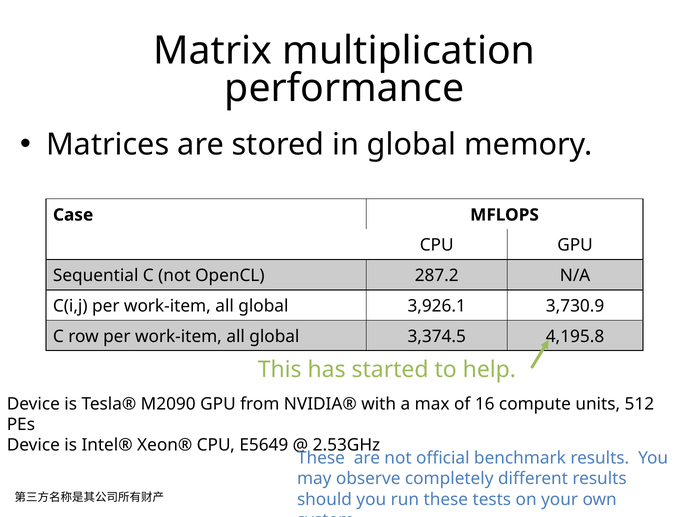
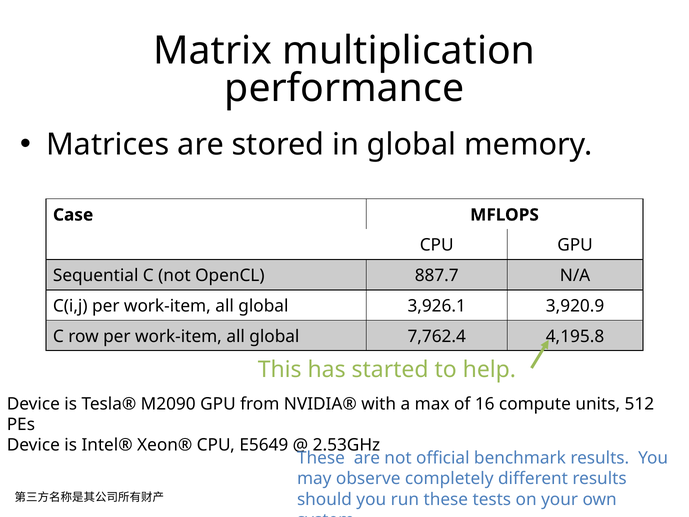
287.2: 287.2 -> 887.7
3,730.9: 3,730.9 -> 3,920.9
3,374.5: 3,374.5 -> 7,762.4
